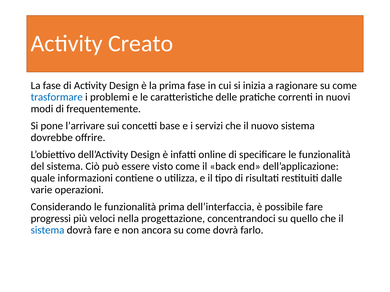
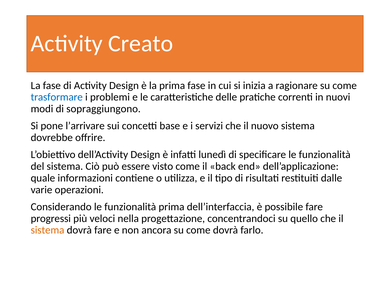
frequentemente: frequentemente -> sopraggiungono
online: online -> lunedì
sistema at (48, 231) colour: blue -> orange
